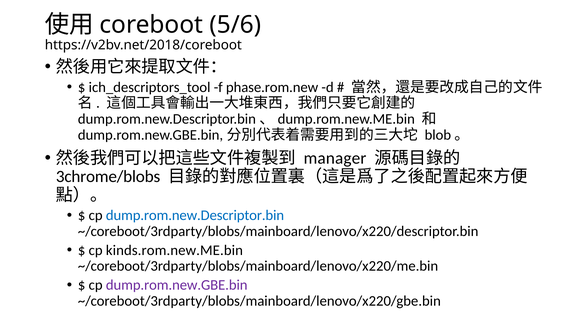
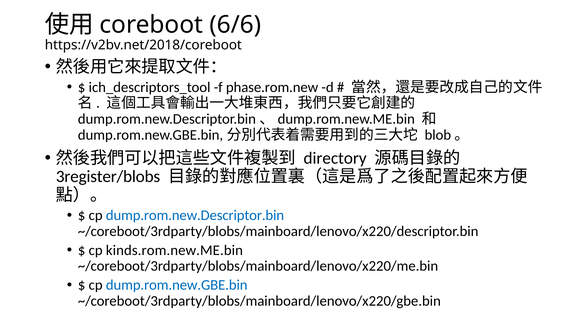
5/6: 5/6 -> 6/6
manager: manager -> directory
3chrome/blobs: 3chrome/blobs -> 3register/blobs
dump.rom.new.GBE.bin colour: purple -> blue
